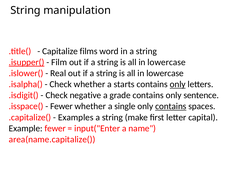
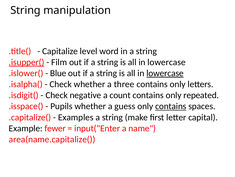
films: films -> level
Real: Real -> Blue
lowercase at (165, 73) underline: none -> present
starts: starts -> three
only at (178, 84) underline: present -> none
grade: grade -> count
sentence: sentence -> repeated
Fewer at (61, 106): Fewer -> Pupils
single: single -> guess
